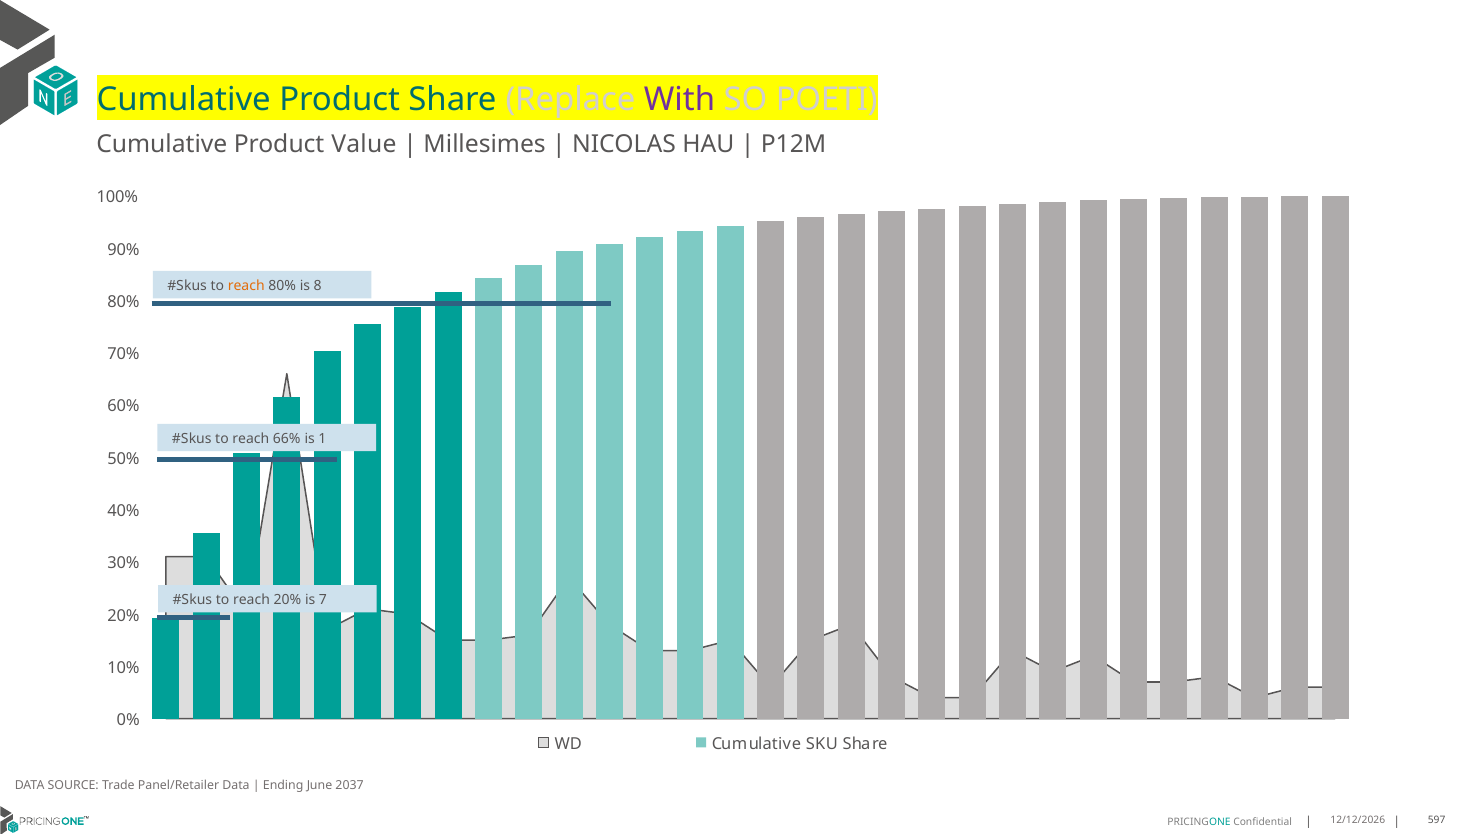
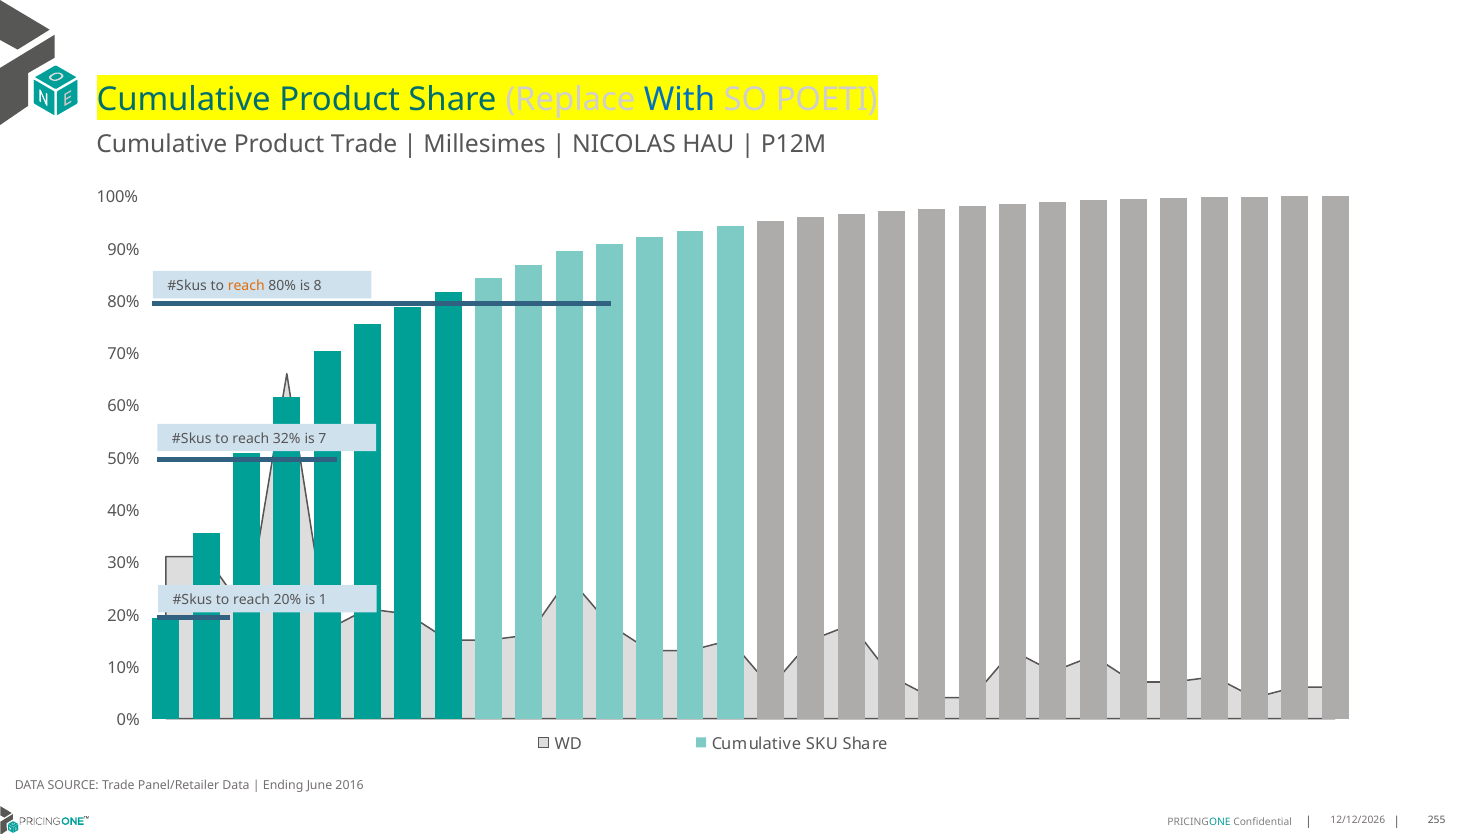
With colour: purple -> blue
Product Value: Value -> Trade
66%: 66% -> 32%
1: 1 -> 7
7: 7 -> 1
2037: 2037 -> 2016
597: 597 -> 255
